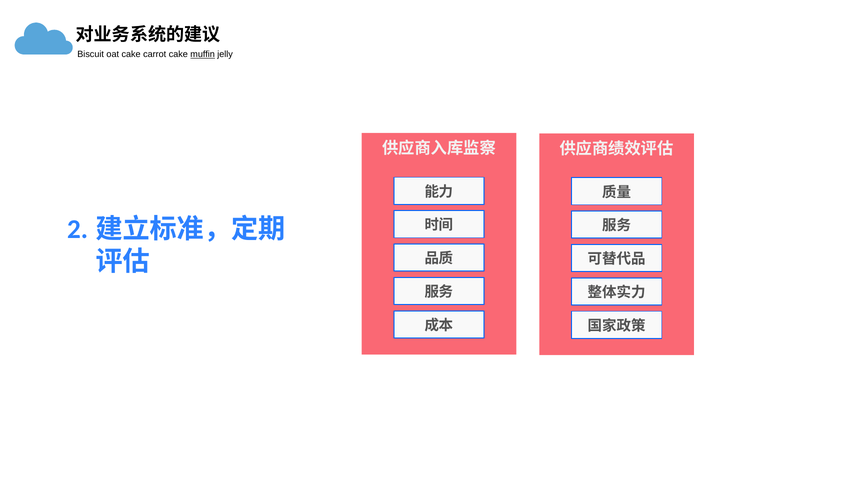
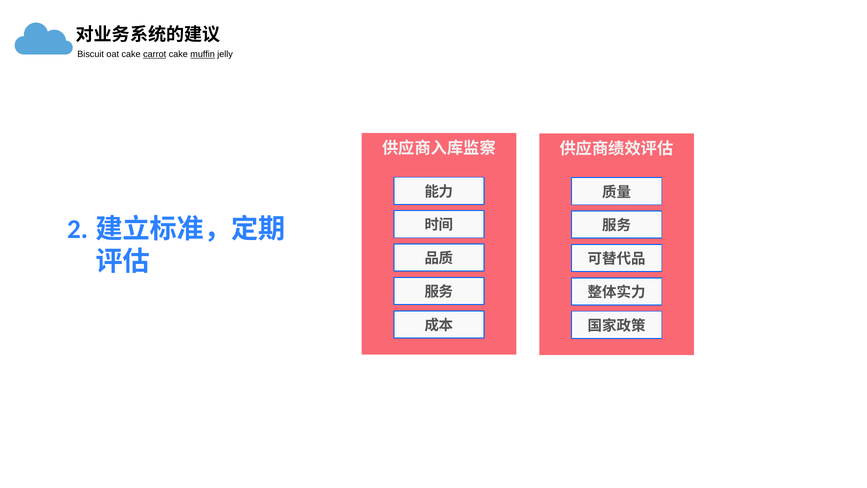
carrot underline: none -> present
